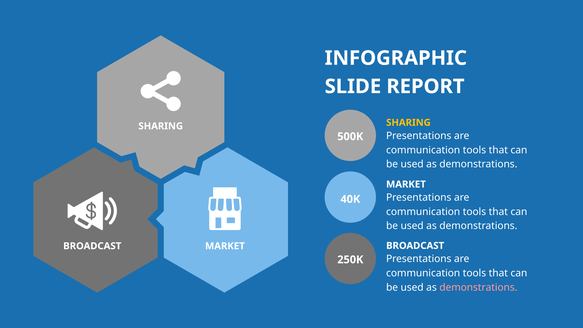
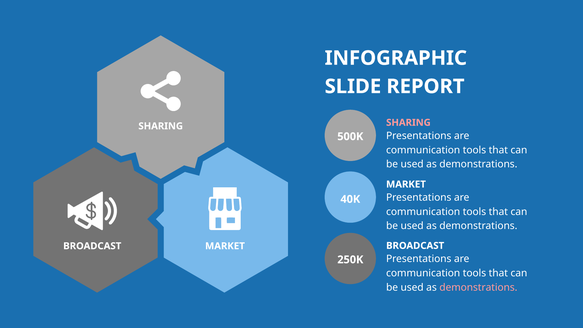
SHARING at (408, 123) colour: yellow -> pink
